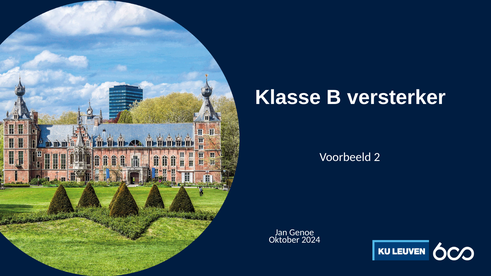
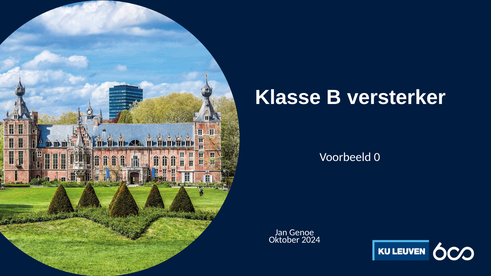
2: 2 -> 0
